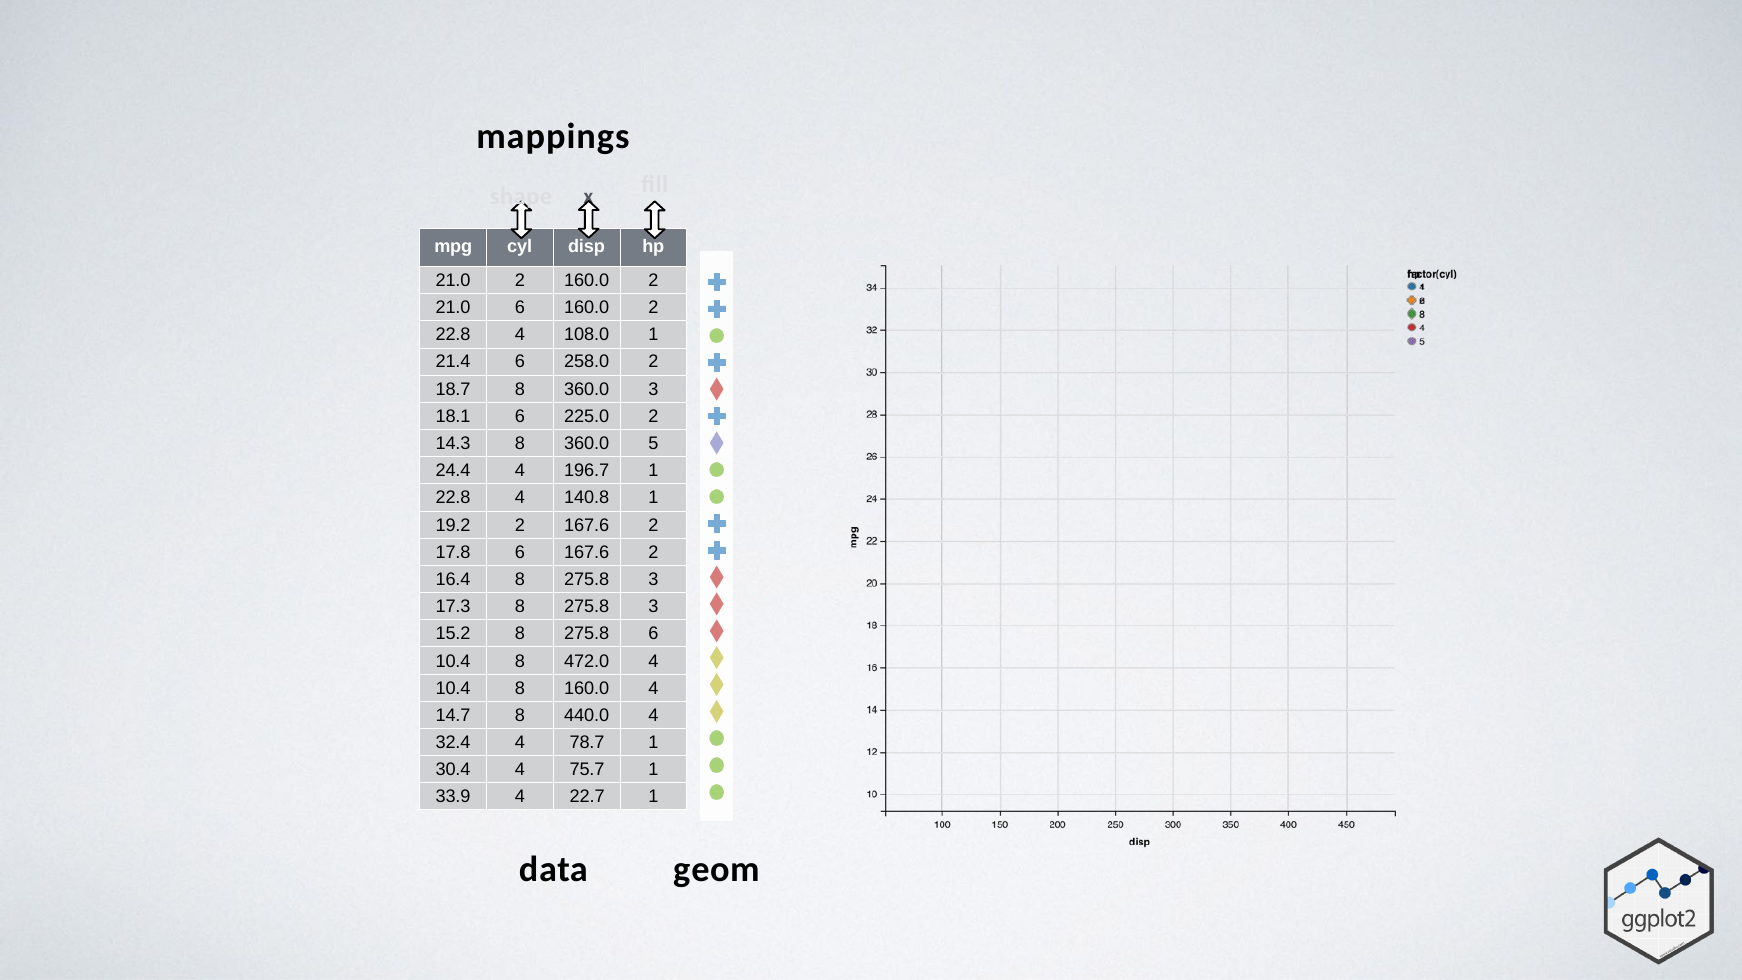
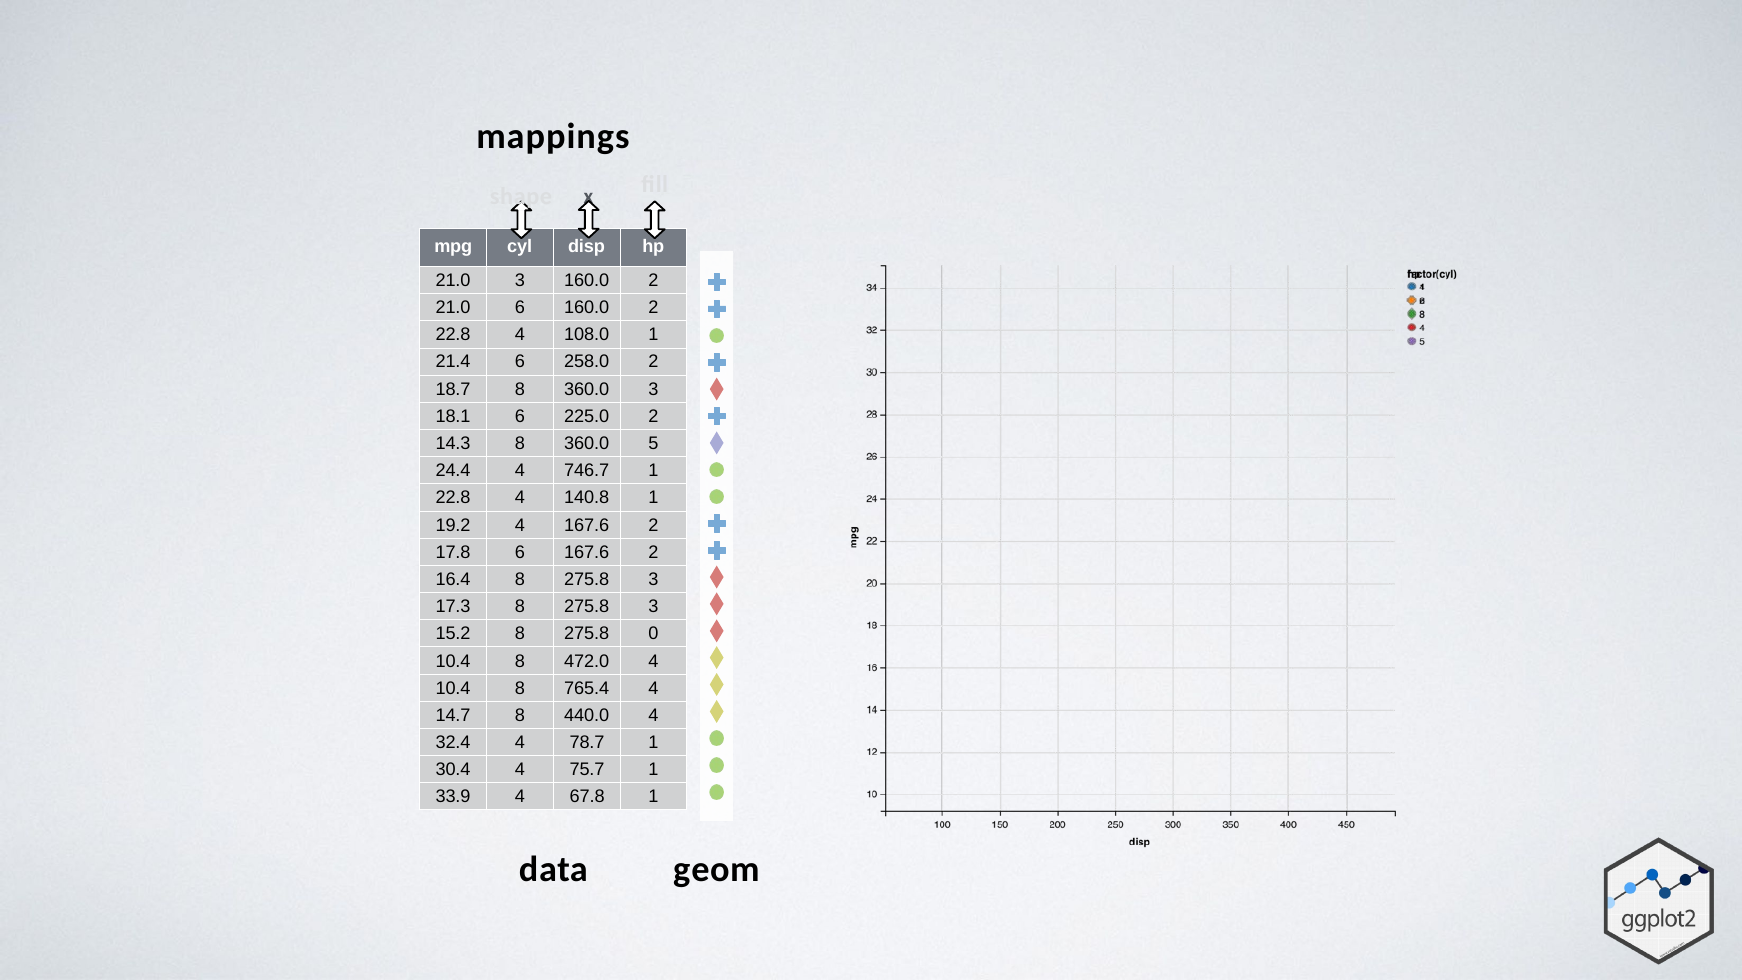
21.0 2: 2 -> 3
196.7: 196.7 -> 746.7
19.2 2: 2 -> 4
275.8 6: 6 -> 0
8 160.0: 160.0 -> 765.4
22.7: 22.7 -> 67.8
